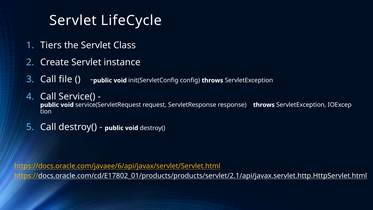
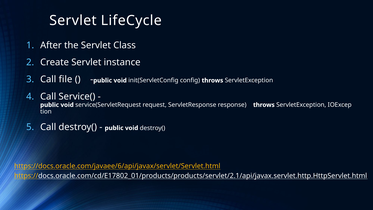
Tiers: Tiers -> After
